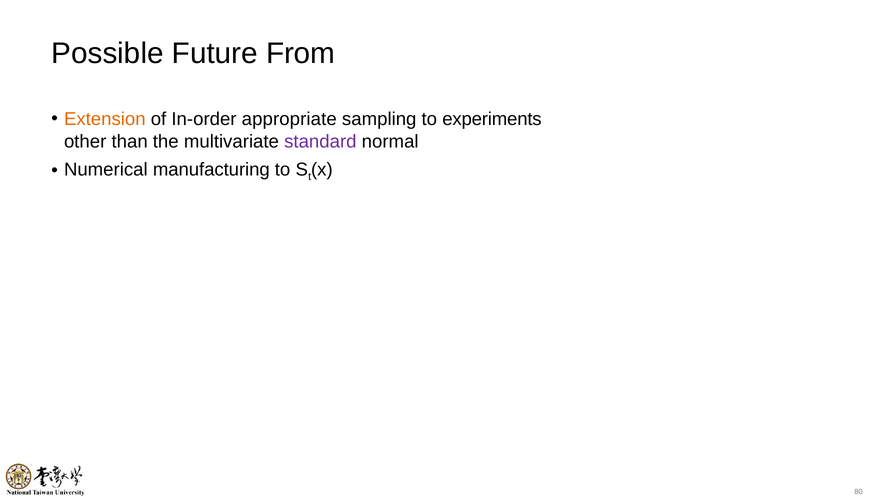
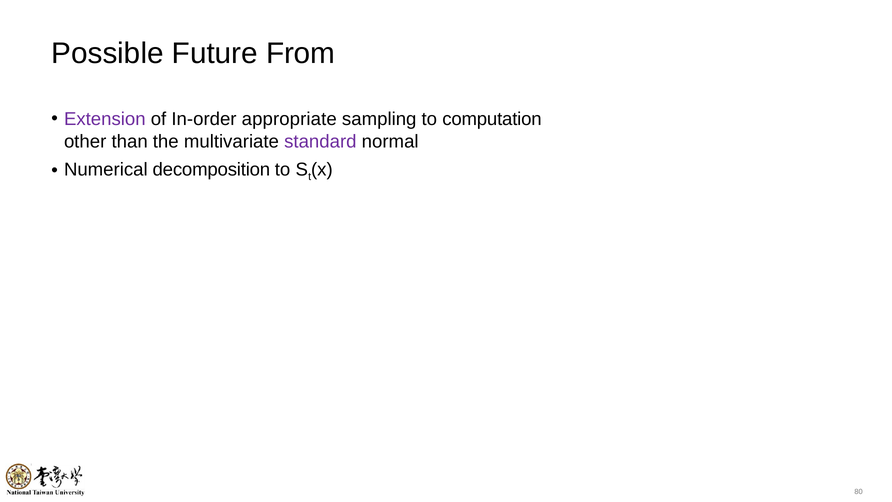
Extension colour: orange -> purple
experiments: experiments -> computation
manufacturing: manufacturing -> decomposition
